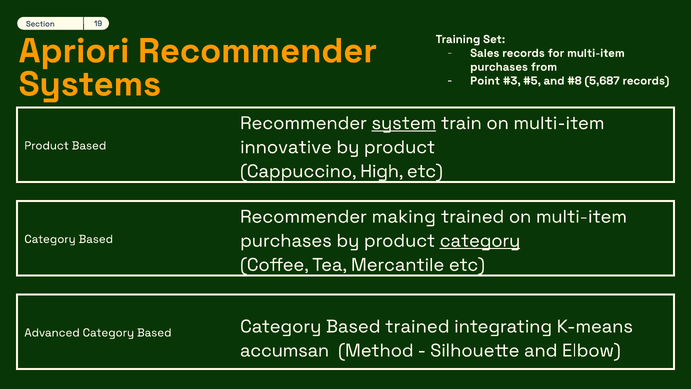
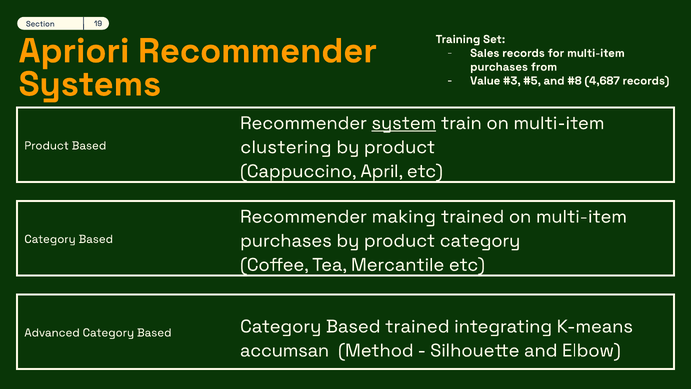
Point: Point -> Value
5,687: 5,687 -> 4,687
innovative: innovative -> clustering
High: High -> April
category at (480, 240) underline: present -> none
